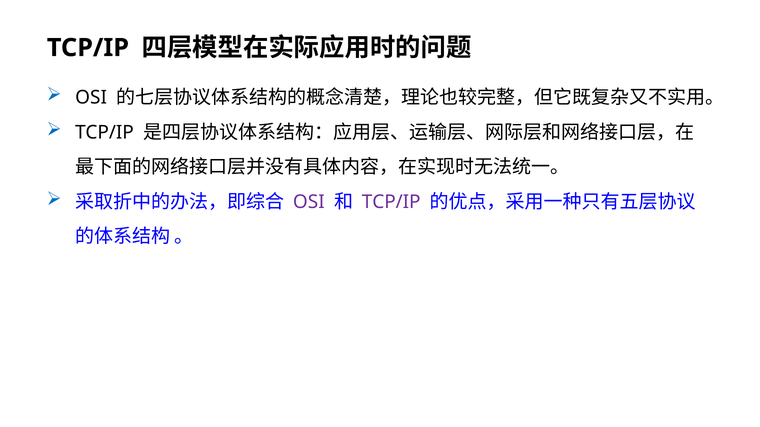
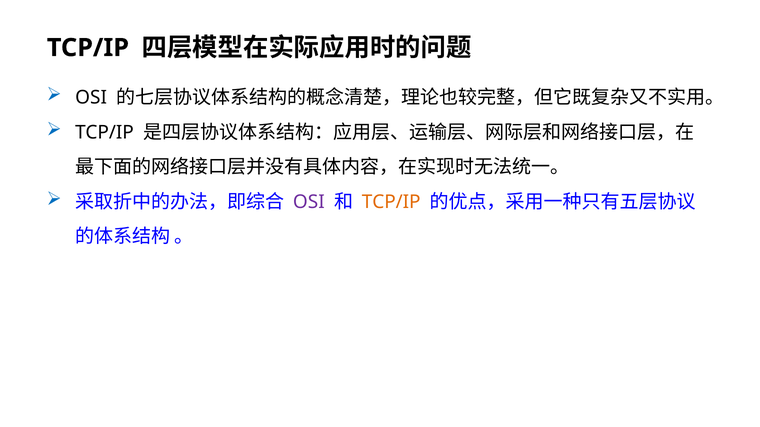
TCP/IP at (391, 202) colour: purple -> orange
